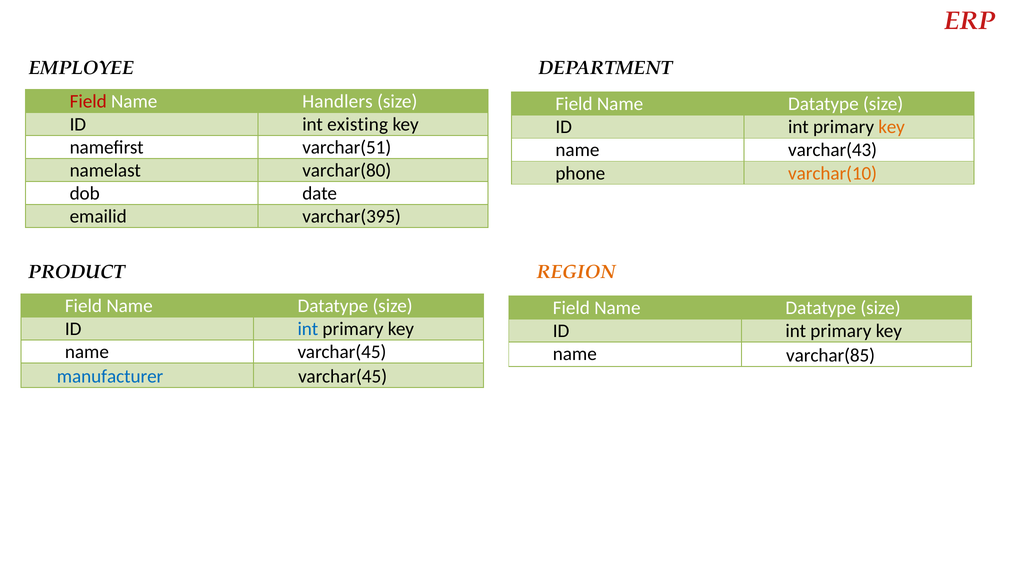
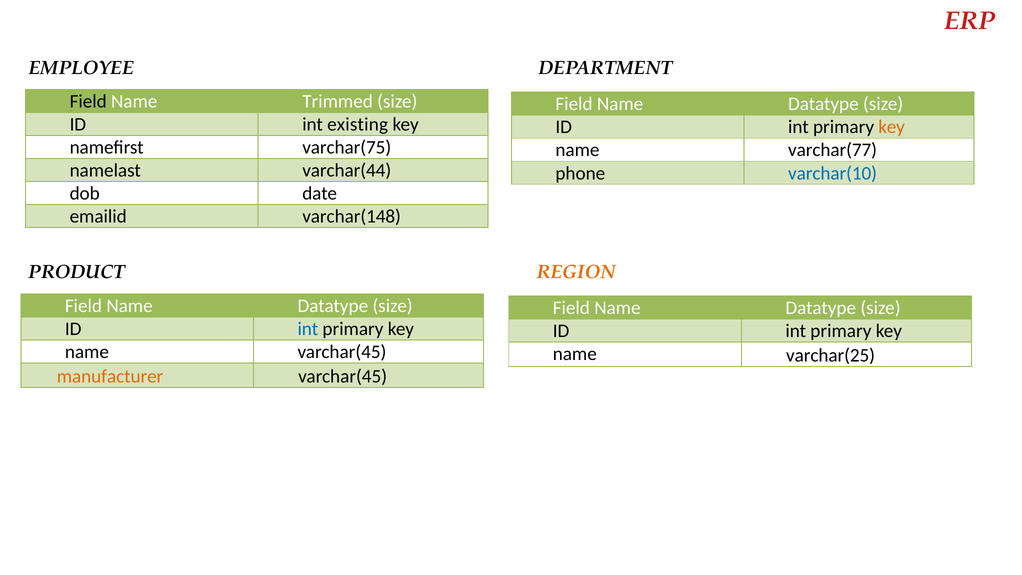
Field at (88, 101) colour: red -> black
Handlers: Handlers -> Trimmed
varchar(51: varchar(51 -> varchar(75
varchar(43: varchar(43 -> varchar(77
varchar(80: varchar(80 -> varchar(44
varchar(10 colour: orange -> blue
varchar(395: varchar(395 -> varchar(148
varchar(85: varchar(85 -> varchar(25
manufacturer colour: blue -> orange
